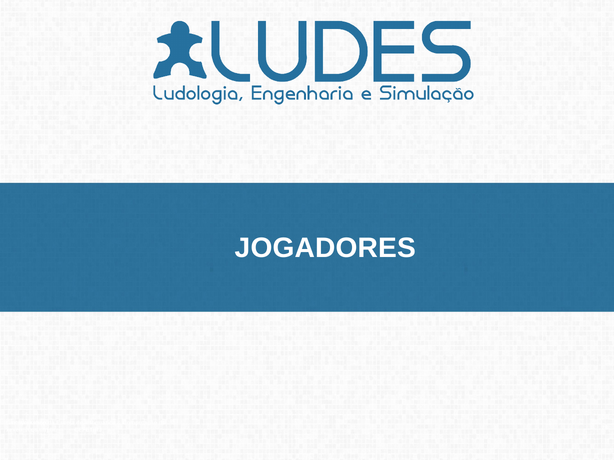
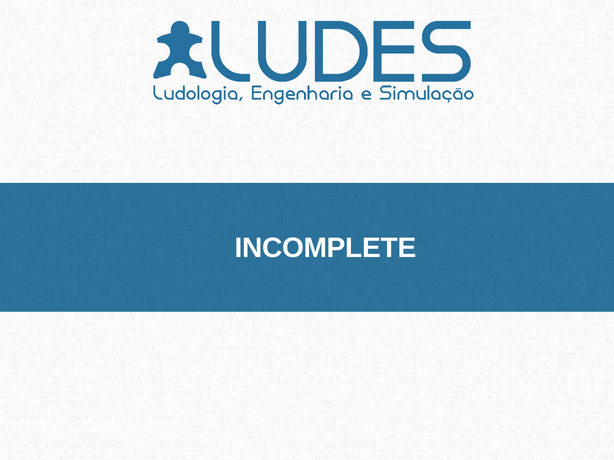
JOGADORES: JOGADORES -> INCOMPLETE
